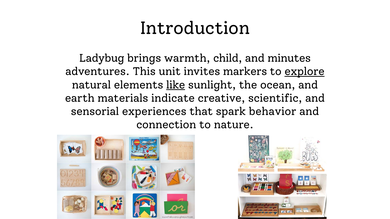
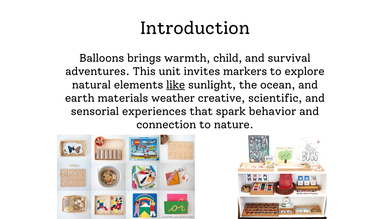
Ladybug: Ladybug -> Balloons
minutes: minutes -> survival
explore underline: present -> none
indicate: indicate -> weather
